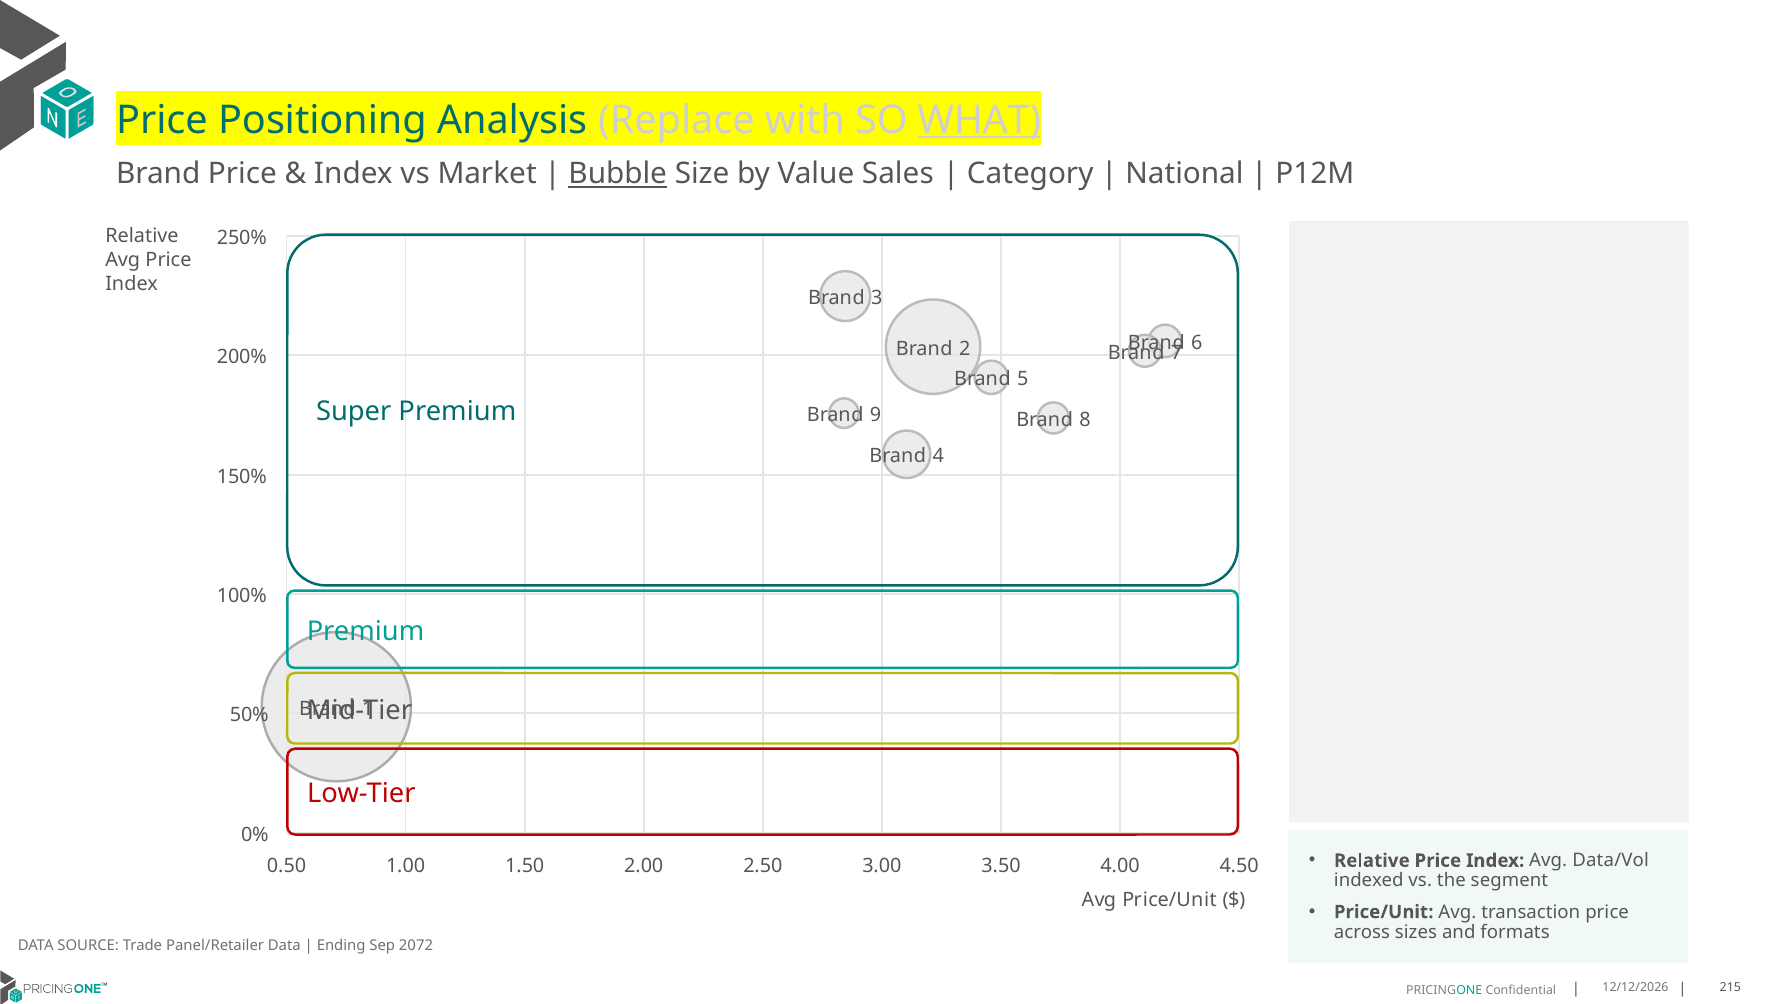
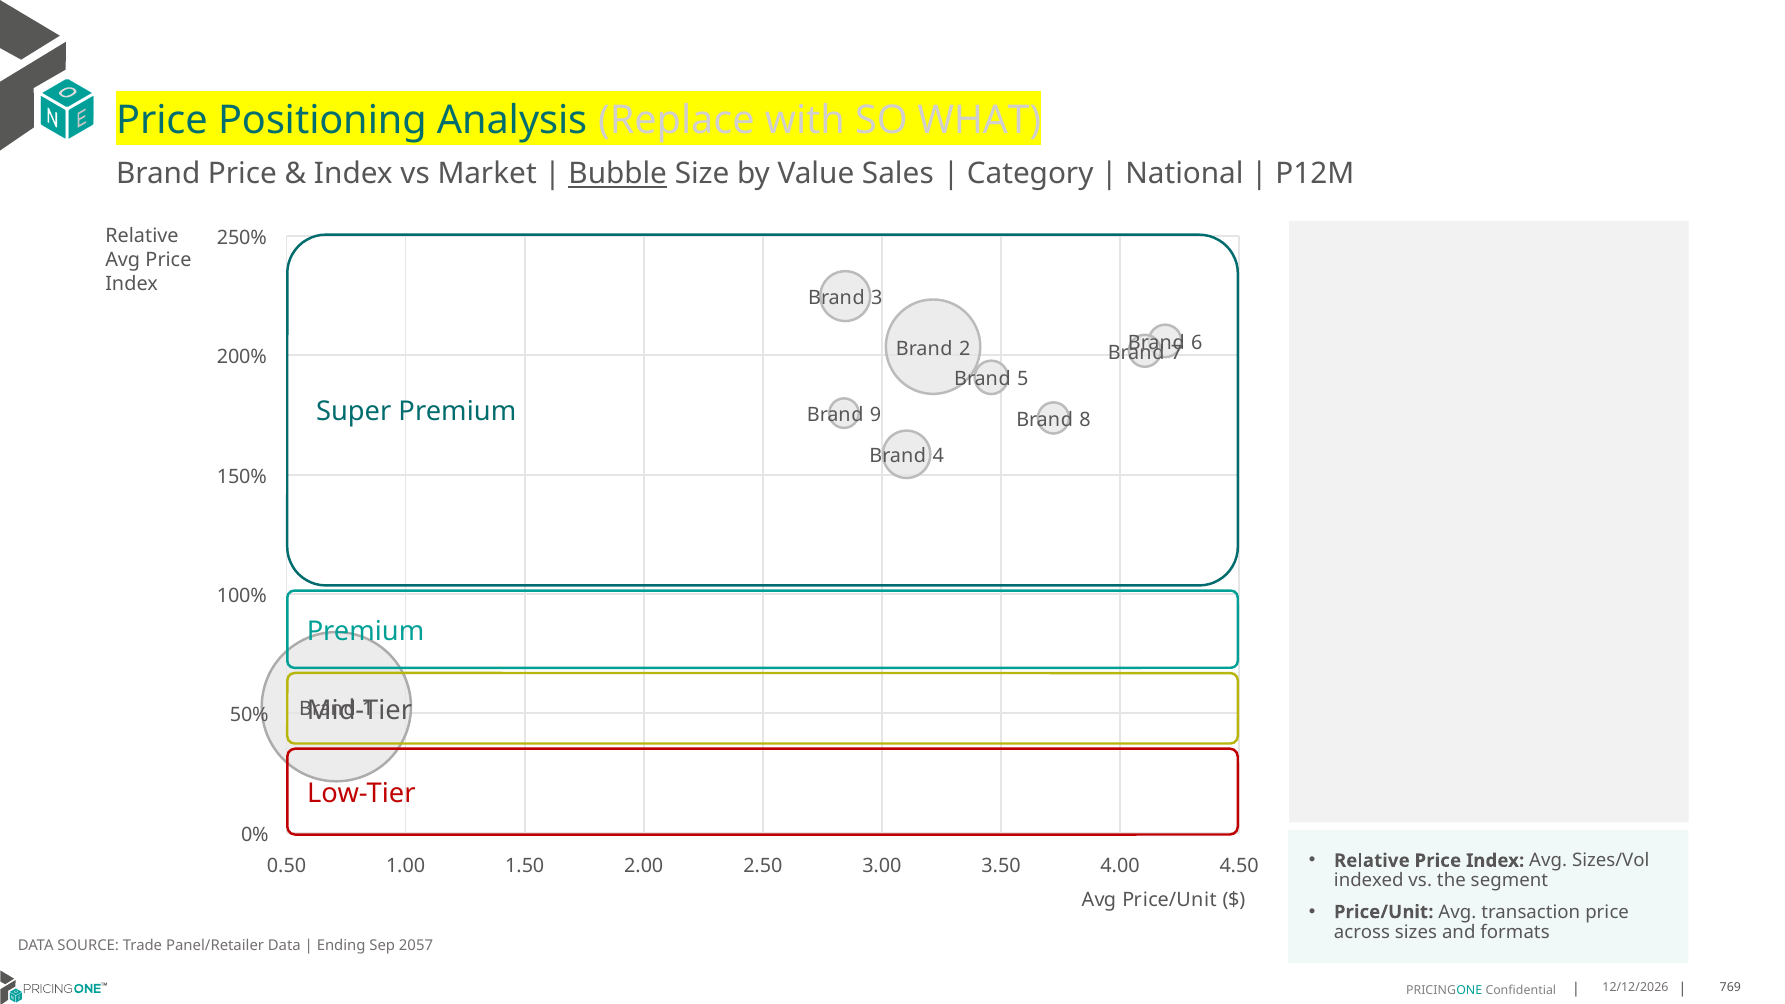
WHAT underline: present -> none
Data/Vol: Data/Vol -> Sizes/Vol
2072: 2072 -> 2057
215: 215 -> 769
